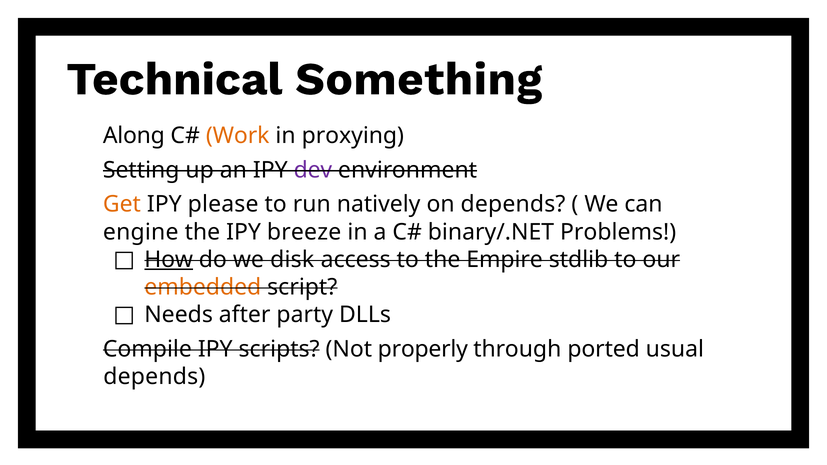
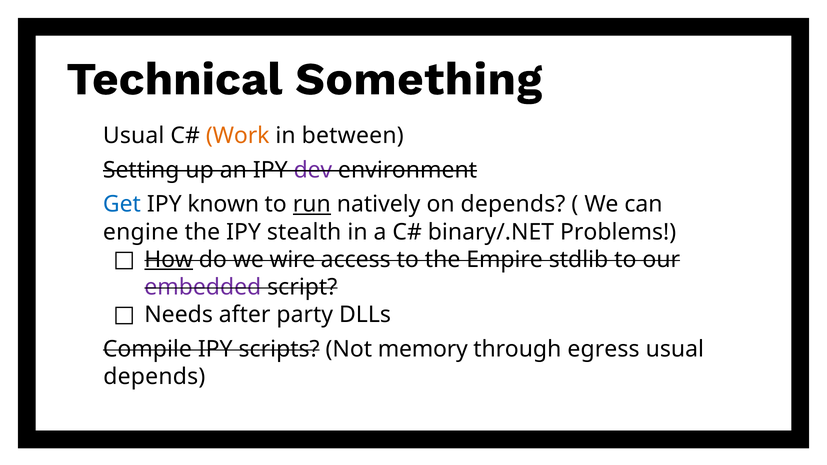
Along at (134, 136): Along -> Usual
proxying: proxying -> between
Get colour: orange -> blue
please: please -> known
run underline: none -> present
breeze: breeze -> stealth
disk: disk -> wire
embedded colour: orange -> purple
properly: properly -> memory
ported: ported -> egress
